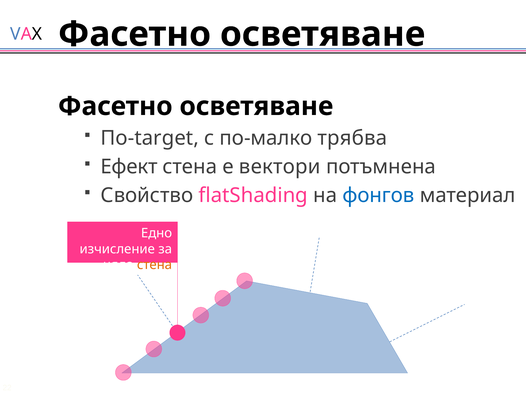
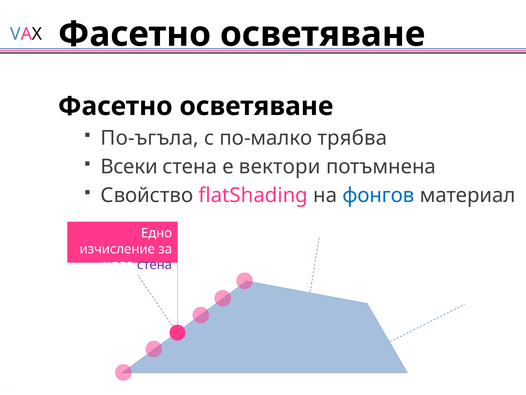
По-target: По-target -> По-ъгъла
Ефект: Ефект -> Всеки
стена at (154, 265) colour: orange -> purple
